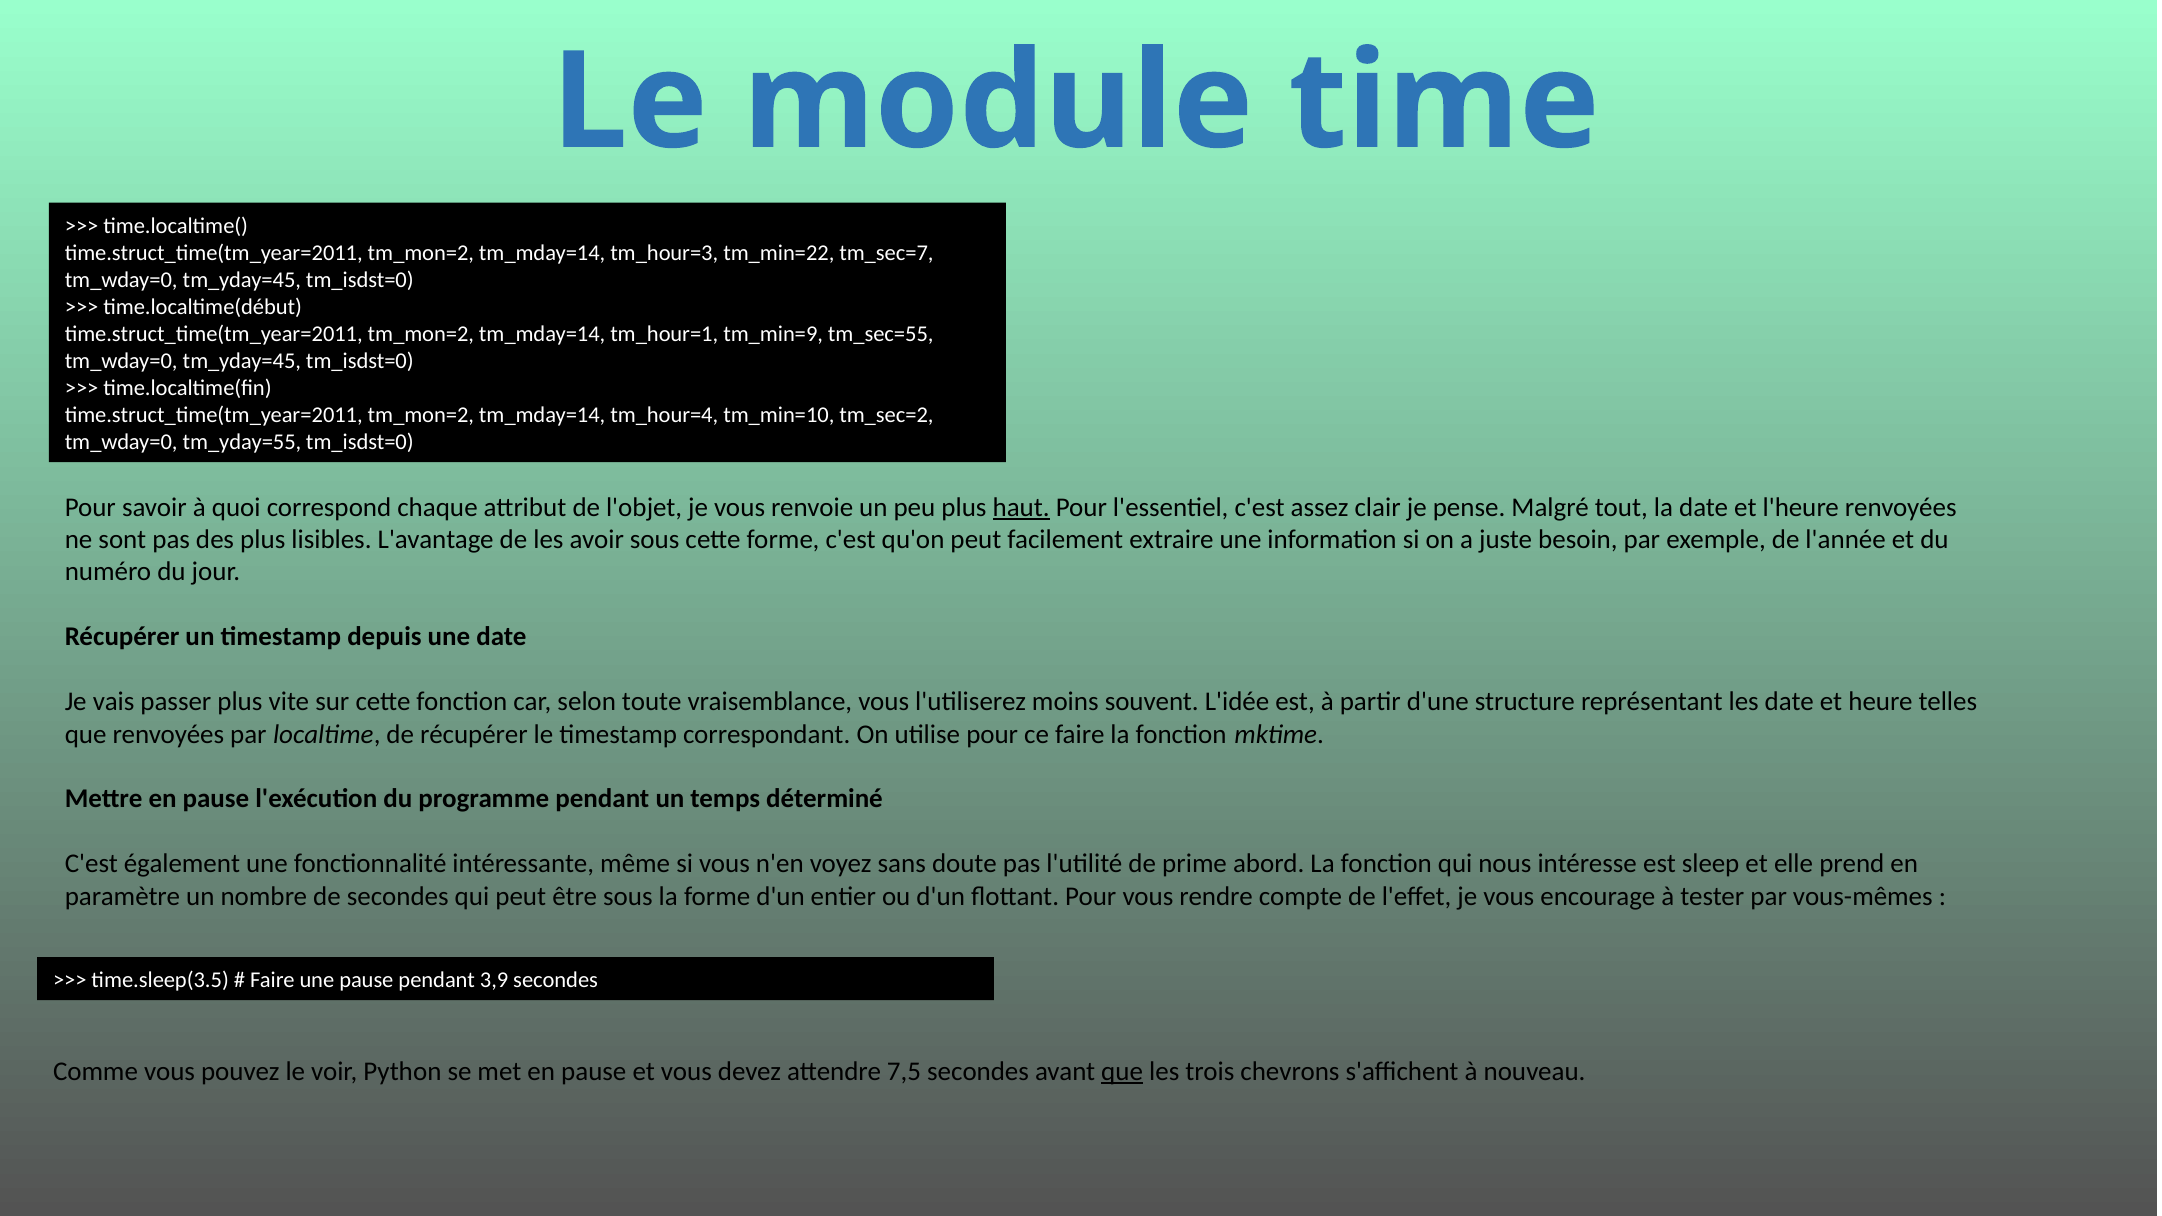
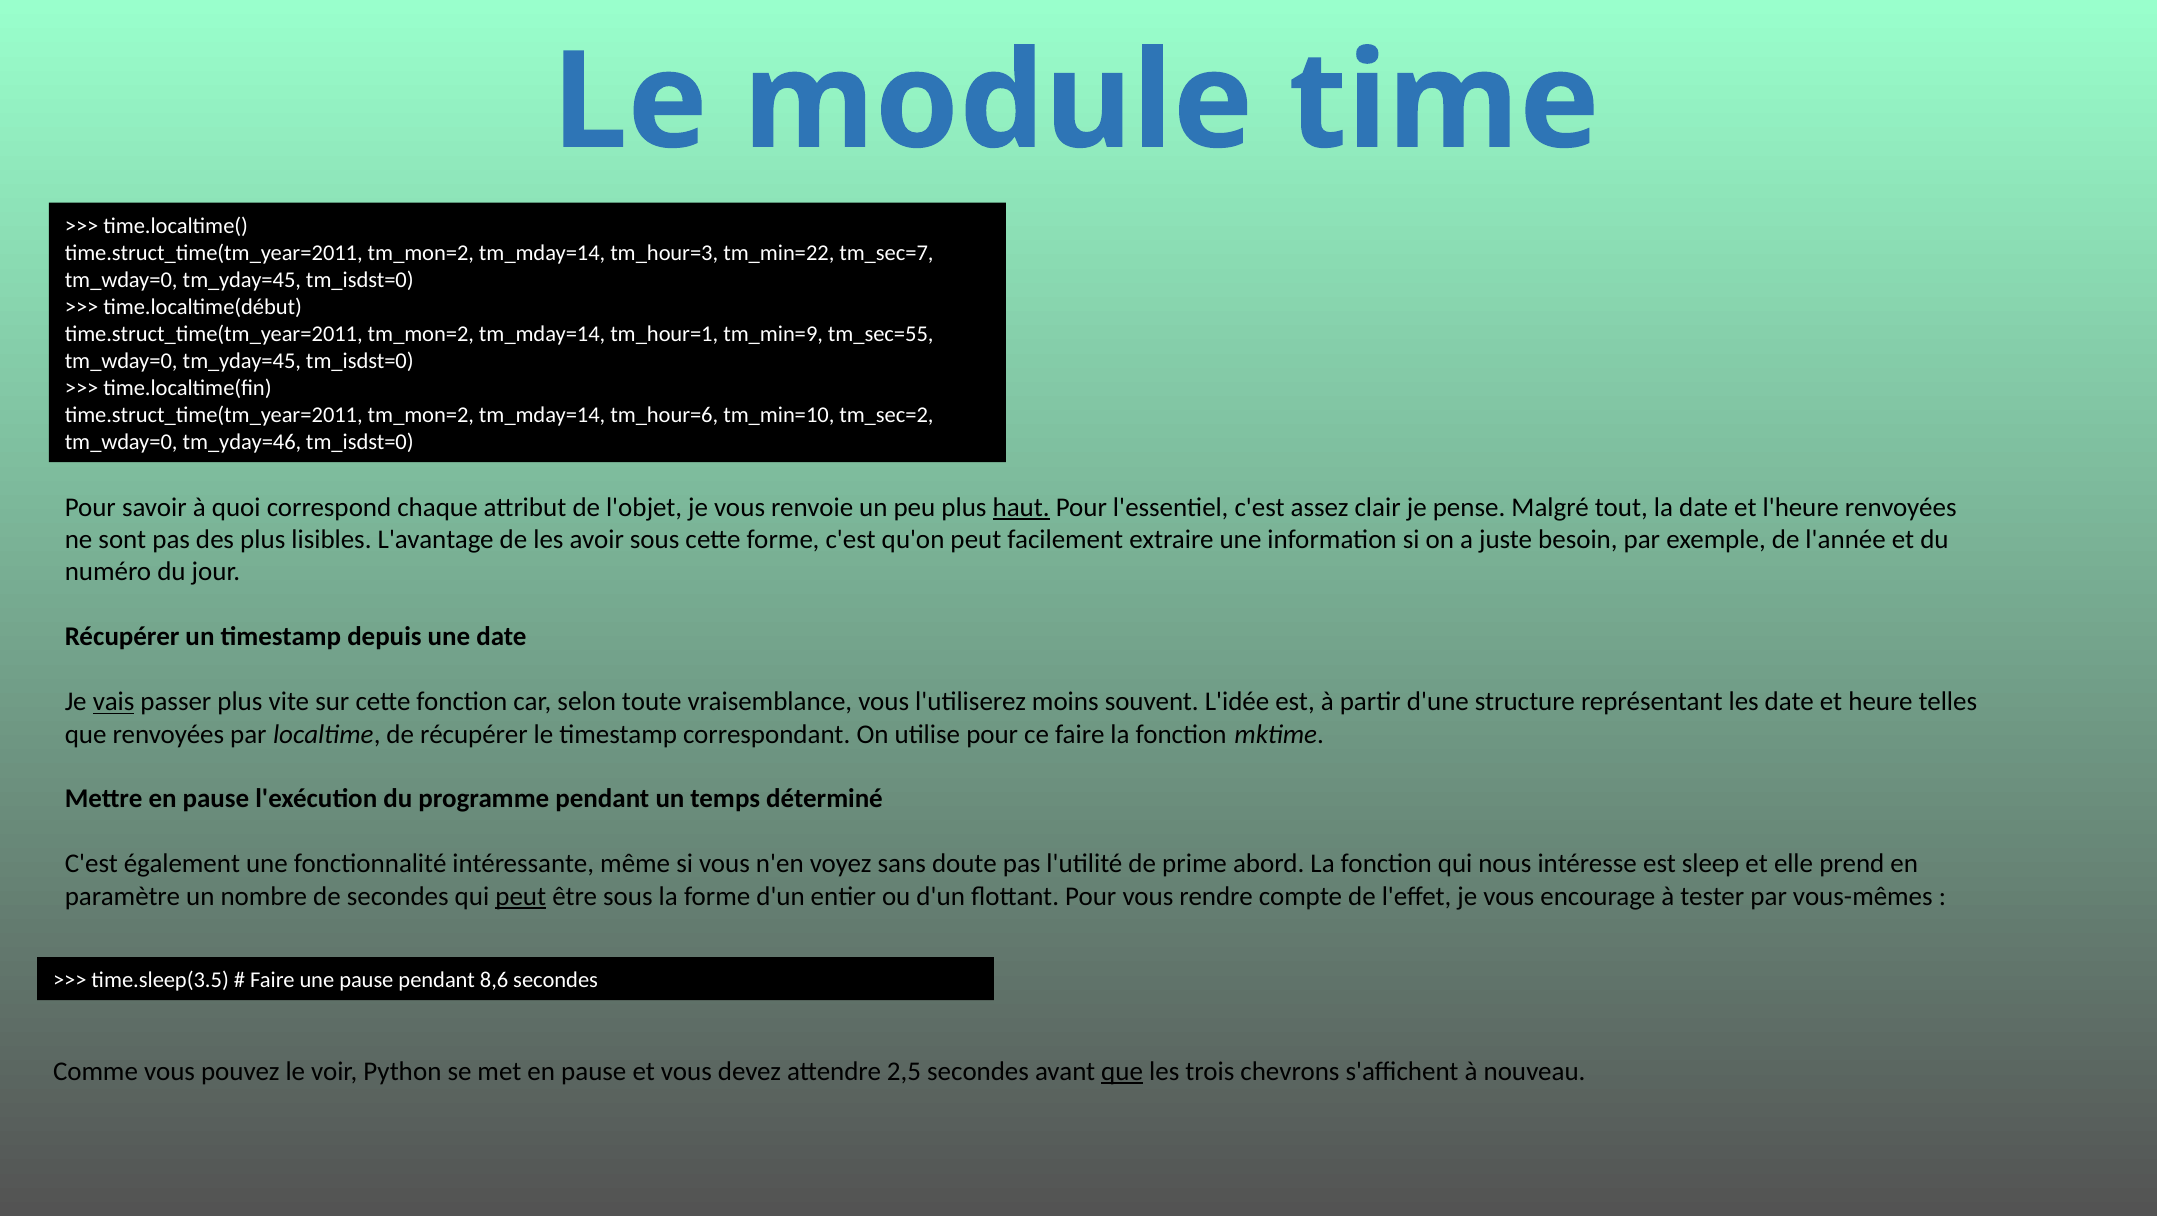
tm_hour=4: tm_hour=4 -> tm_hour=6
tm_yday=55: tm_yday=55 -> tm_yday=46
vais underline: none -> present
peut at (521, 896) underline: none -> present
3,9: 3,9 -> 8,6
7,5: 7,5 -> 2,5
